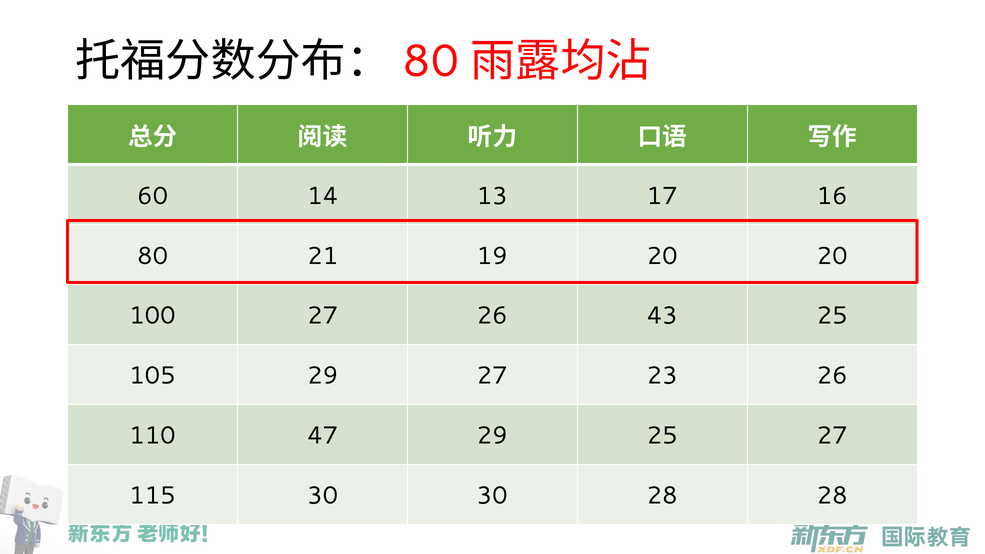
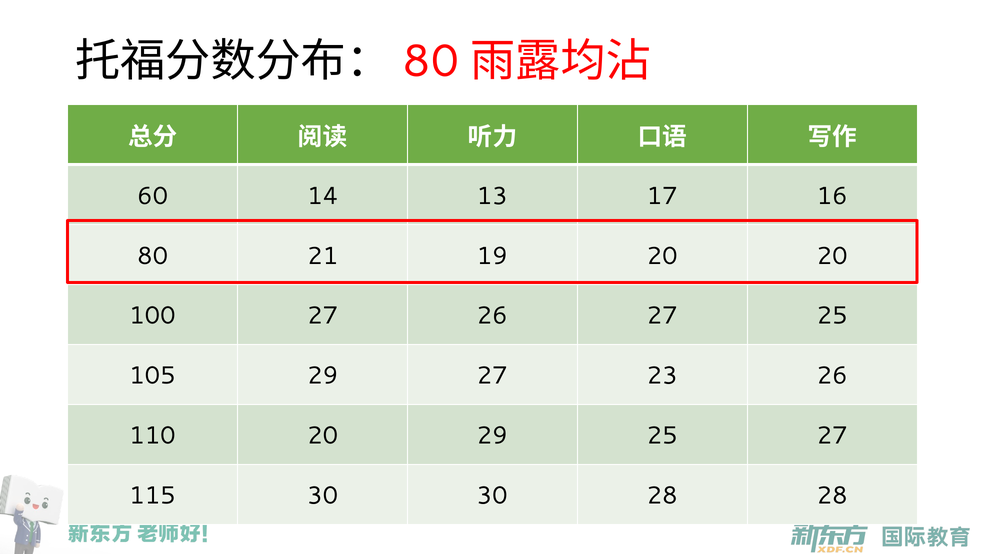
26 43: 43 -> 27
110 47: 47 -> 20
